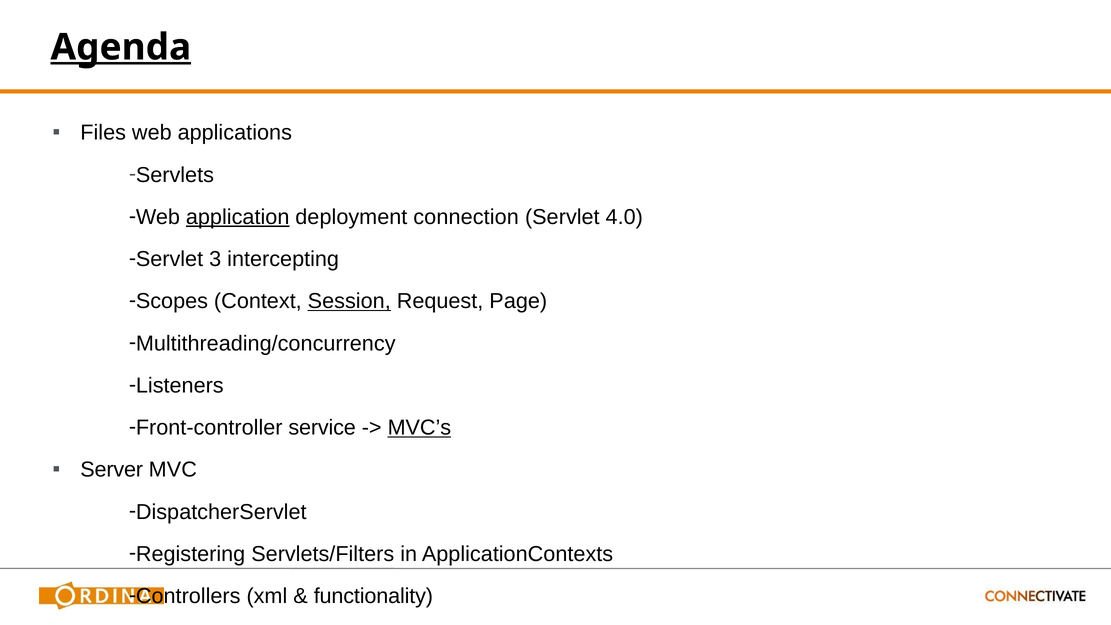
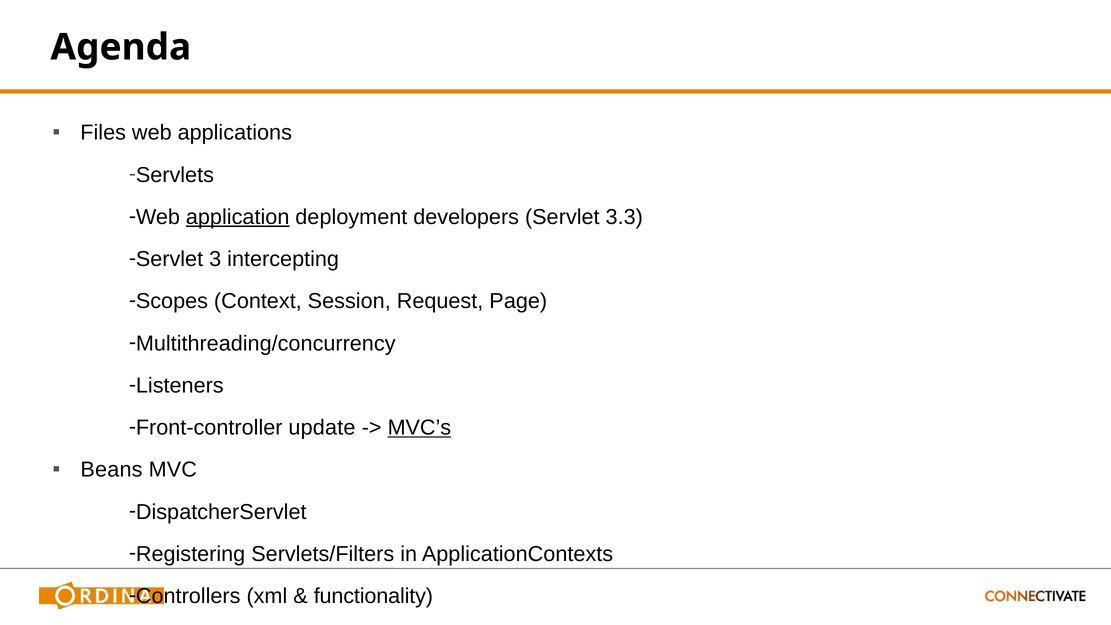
Agenda underline: present -> none
connection: connection -> developers
4.0: 4.0 -> 3.3
Session underline: present -> none
service: service -> update
Server: Server -> Beans
